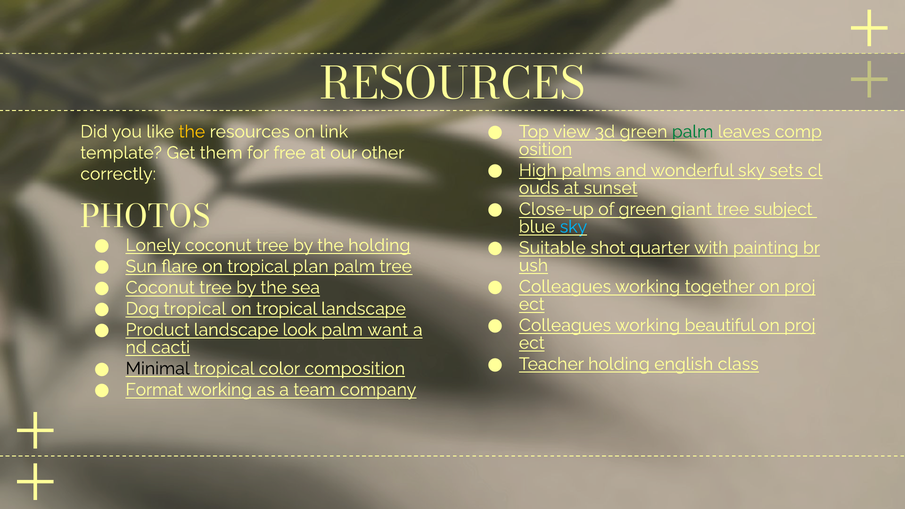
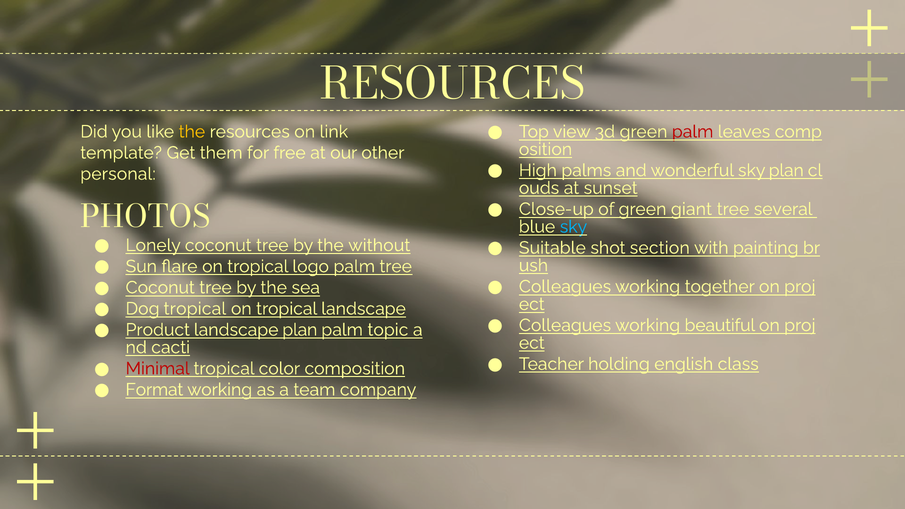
palm at (693, 132) colour: green -> red
sky sets: sets -> plan
correctly: correctly -> personal
subject: subject -> several
the holding: holding -> without
quarter: quarter -> section
plan: plan -> logo
landscape look: look -> plan
want: want -> topic
Minimal colour: black -> red
